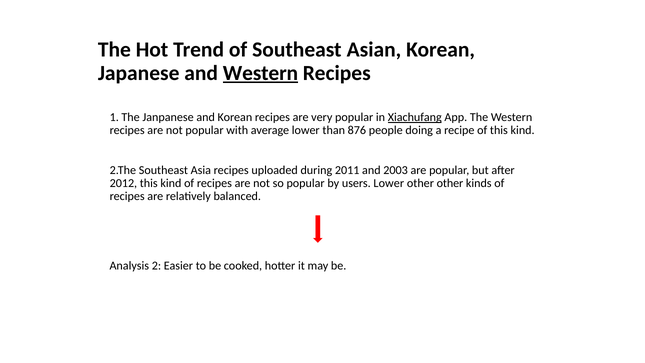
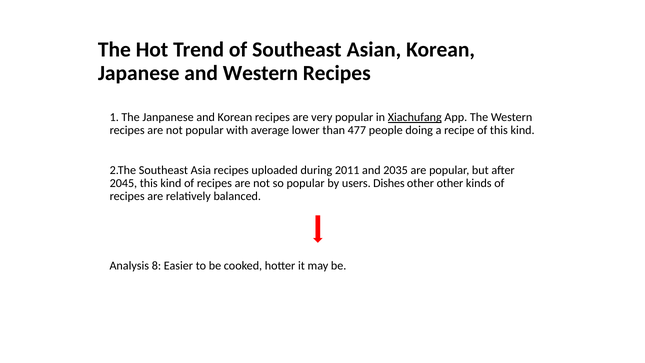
Western at (260, 73) underline: present -> none
876: 876 -> 477
2003: 2003 -> 2035
2012: 2012 -> 2045
users Lower: Lower -> Dishes
2: 2 -> 8
